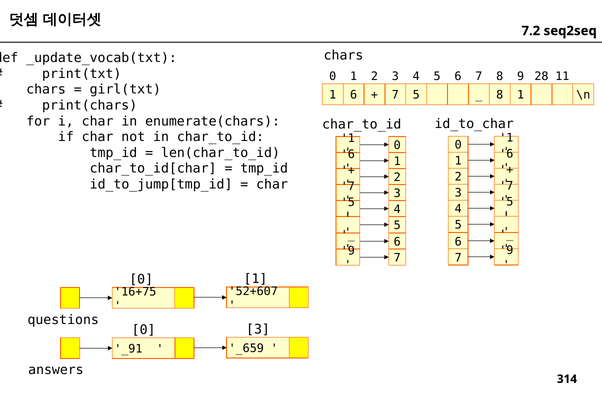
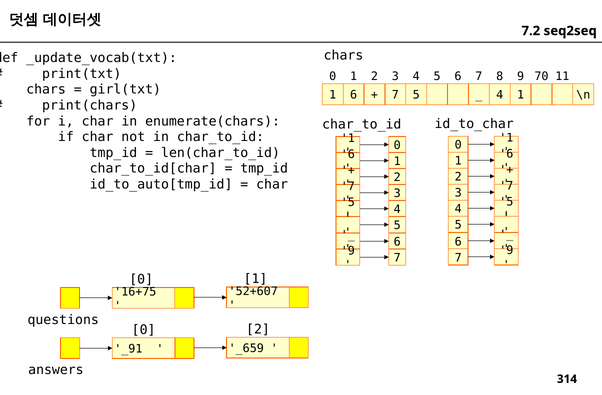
28: 28 -> 70
8 at (500, 95): 8 -> 4
id_to_jump[tmp_id: id_to_jump[tmp_id -> id_to_auto[tmp_id
3 at (258, 330): 3 -> 2
